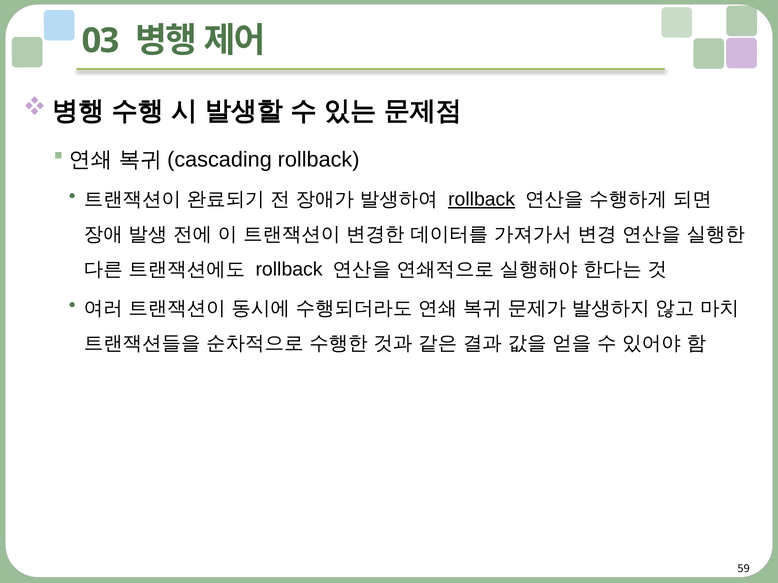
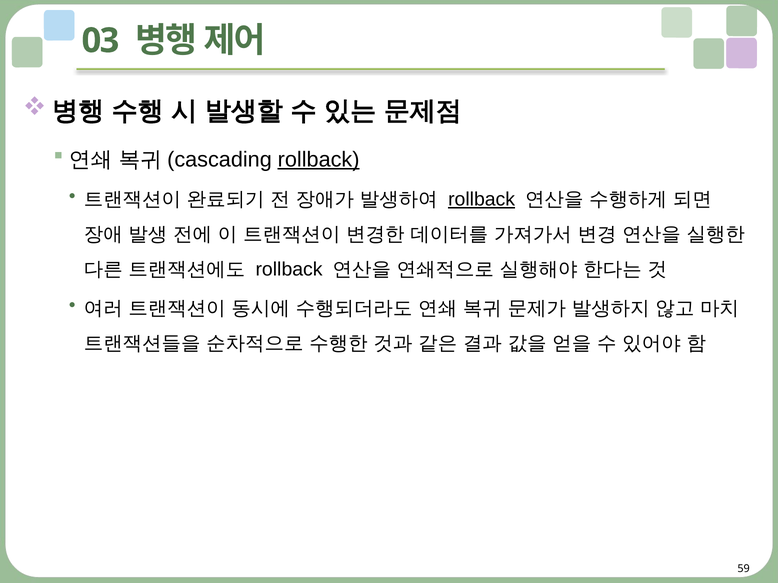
rollback at (319, 160) underline: none -> present
